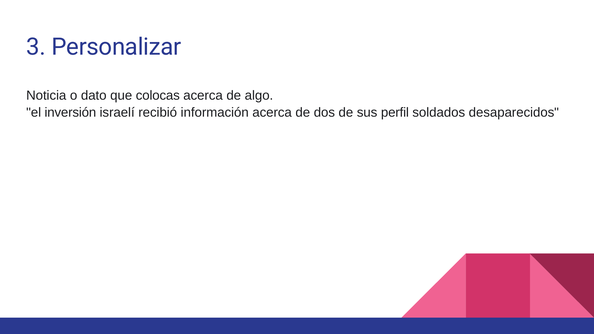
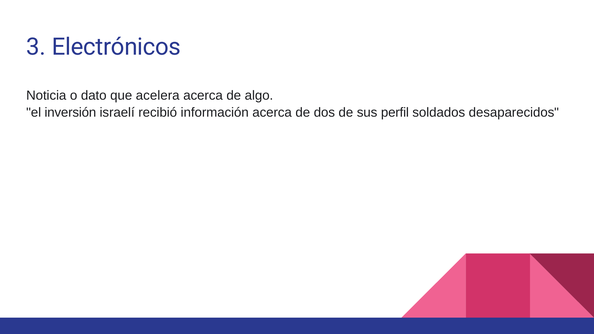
Personalizar: Personalizar -> Electrónicos
colocas: colocas -> acelera
